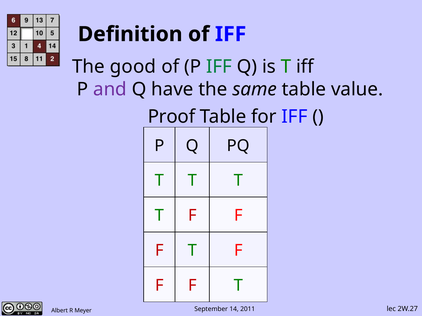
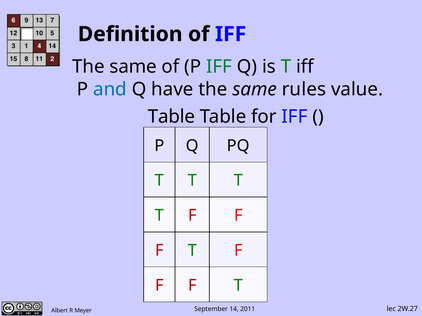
good at (133, 67): good -> same
and colour: purple -> blue
same table: table -> rules
Proof at (171, 117): Proof -> Table
